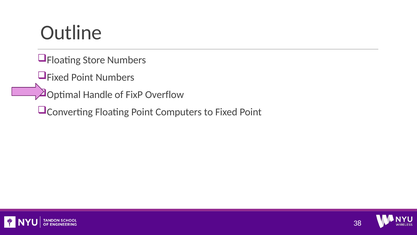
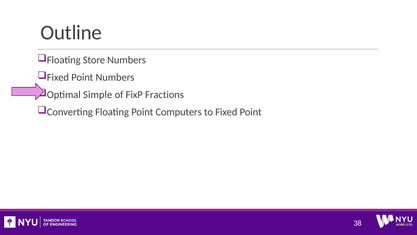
Handle: Handle -> Simple
Overflow: Overflow -> Fractions
